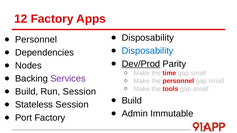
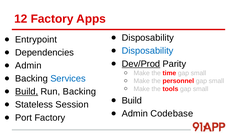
Personnel at (36, 40): Personnel -> Entrypoint
Nodes at (28, 66): Nodes -> Admin
Services colour: purple -> blue
Build at (27, 92) underline: none -> present
Run Session: Session -> Backing
Immutable: Immutable -> Codebase
